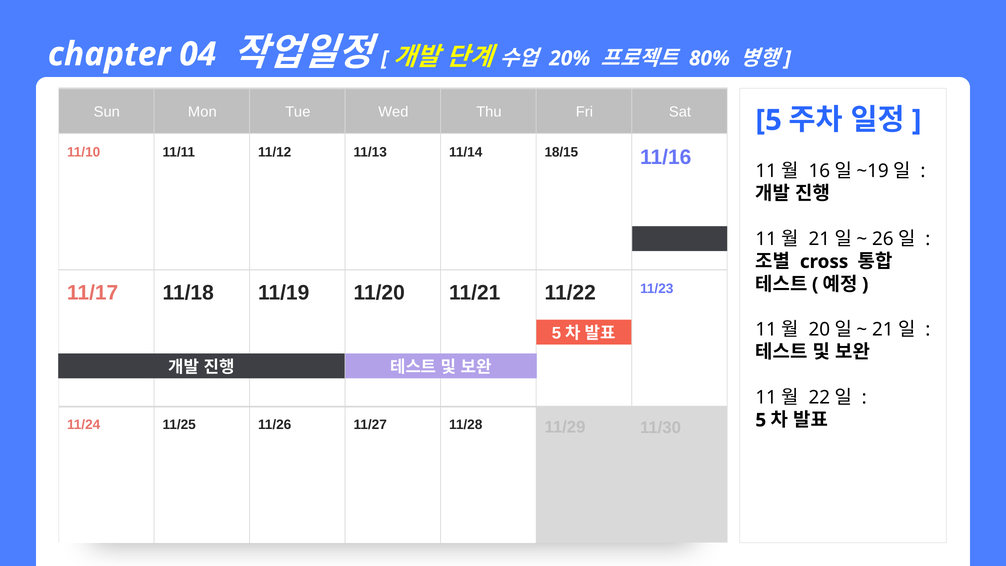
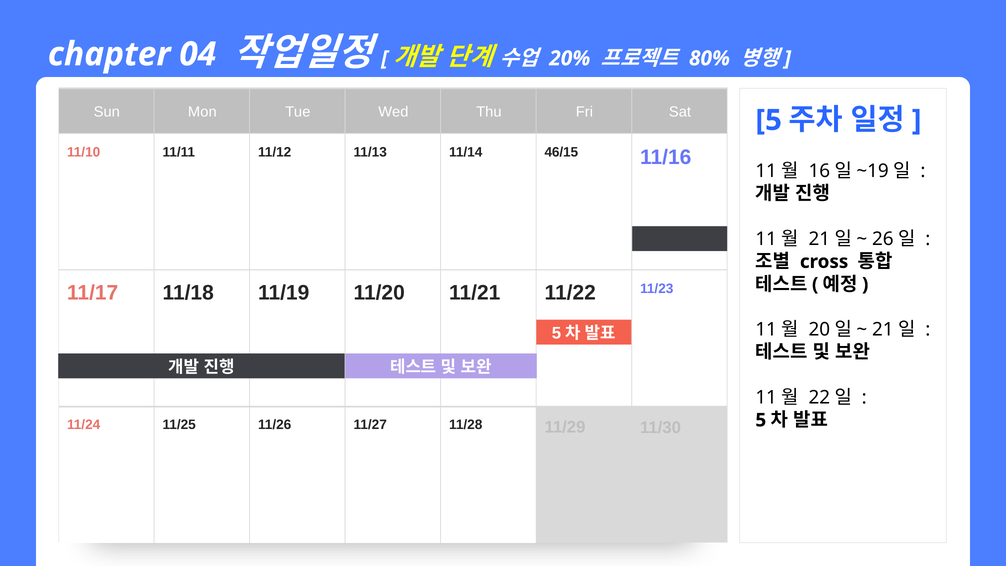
18/15: 18/15 -> 46/15
